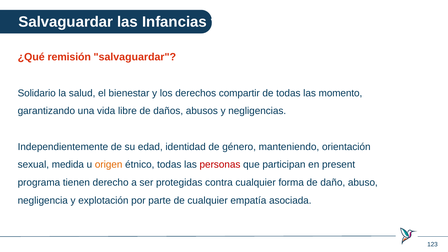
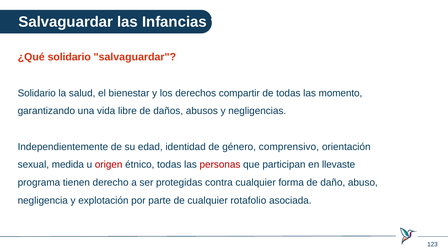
¿Qué remisión: remisión -> solidario
manteniendo: manteniendo -> comprensivo
origen colour: orange -> red
present: present -> llevaste
empatía: empatía -> rotafolio
